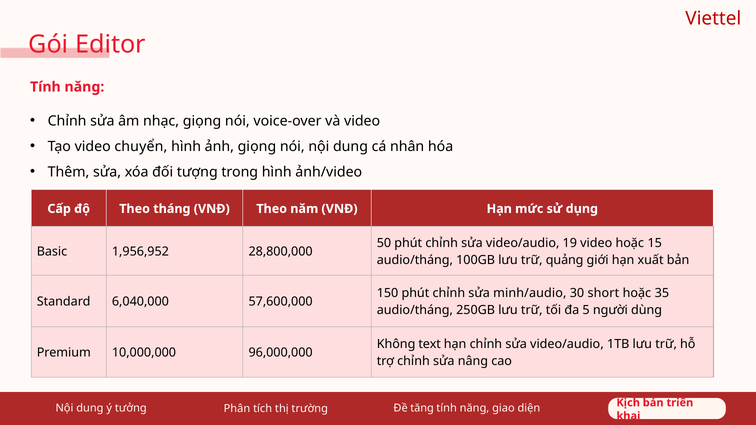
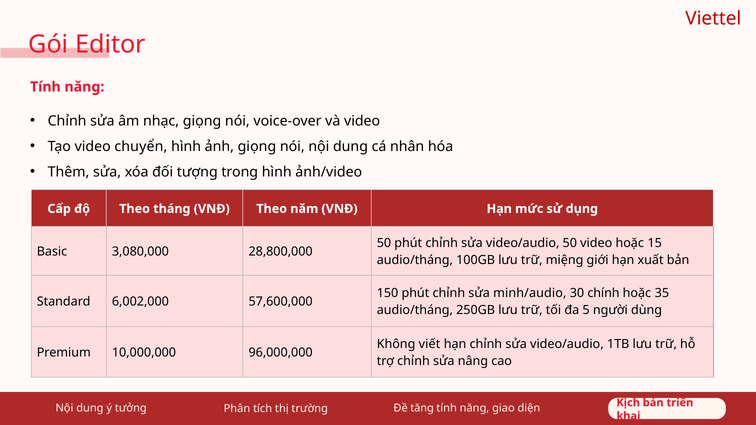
video/audio 19: 19 -> 50
1,956,952: 1,956,952 -> 3,080,000
quảng: quảng -> miệng
short: short -> chính
6,040,000: 6,040,000 -> 6,002,000
text: text -> viết
